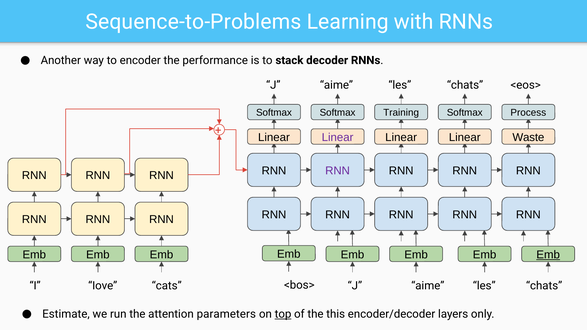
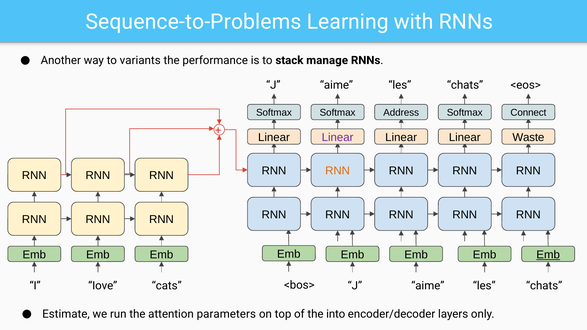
encoder: encoder -> variants
decoder: decoder -> manage
Training: Training -> Address
Process: Process -> Connect
RNN at (338, 171) colour: purple -> orange
top underline: present -> none
this: this -> into
